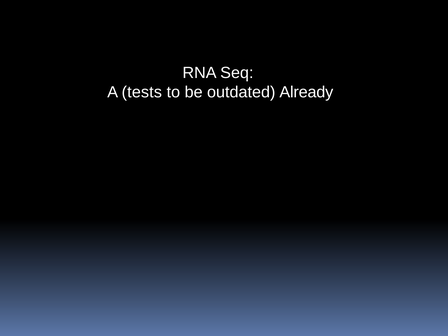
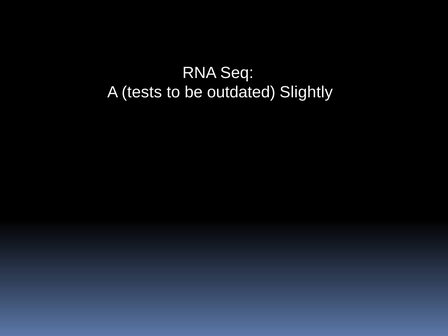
Already: Already -> Slightly
